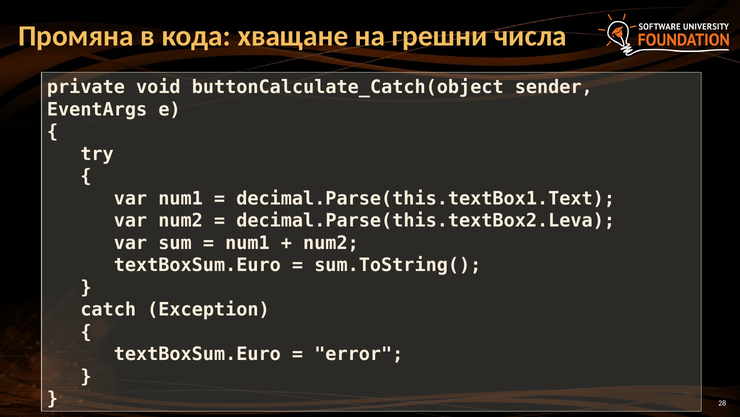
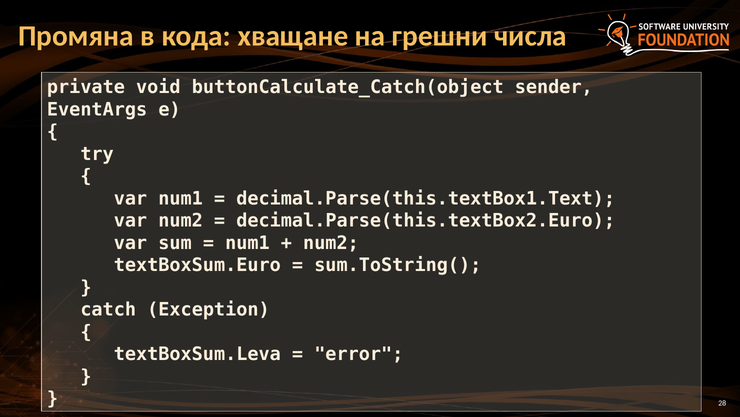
decimal.Parse(this.textBox2.Leva: decimal.Parse(this.textBox2.Leva -> decimal.Parse(this.textBox2.Euro
textBoxSum.Euro at (197, 354): textBoxSum.Euro -> textBoxSum.Leva
